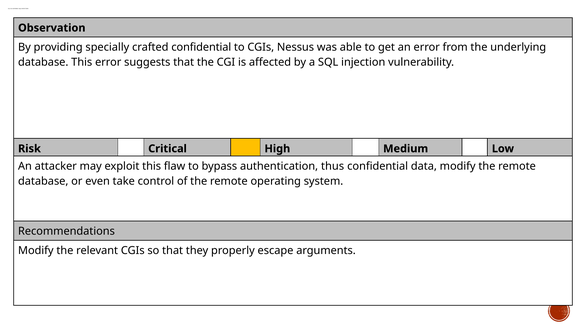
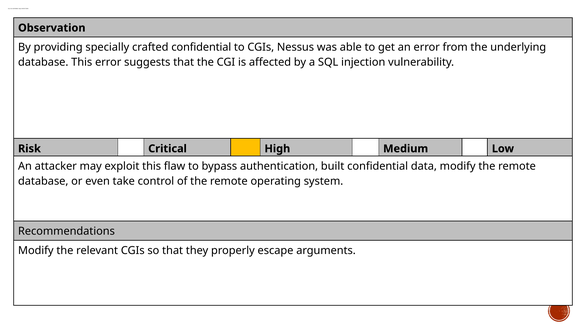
thus: thus -> built
